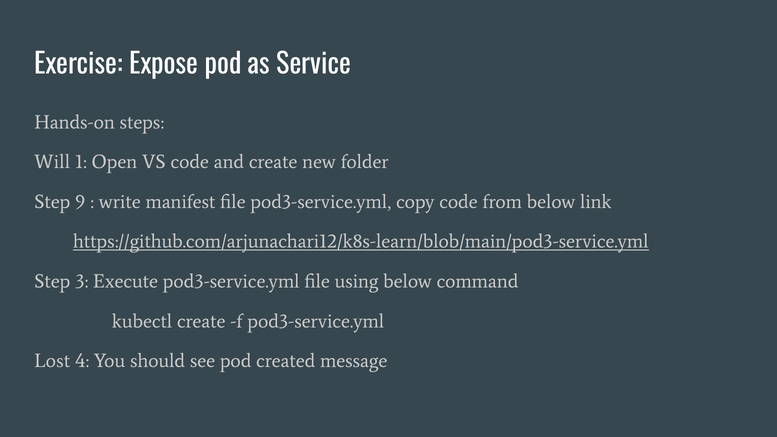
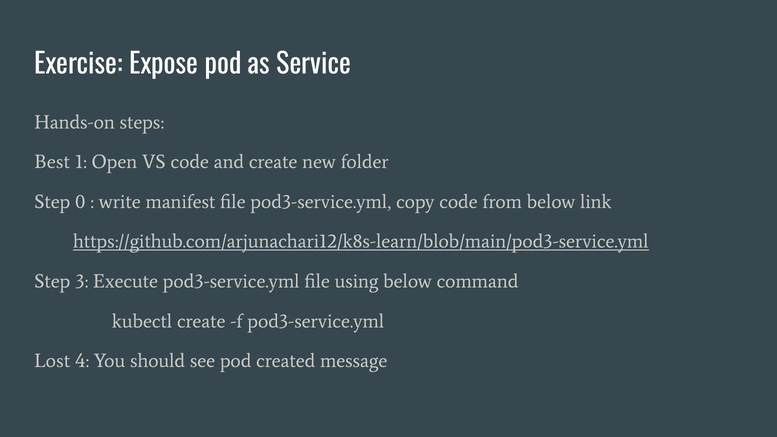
Will: Will -> Best
9: 9 -> 0
